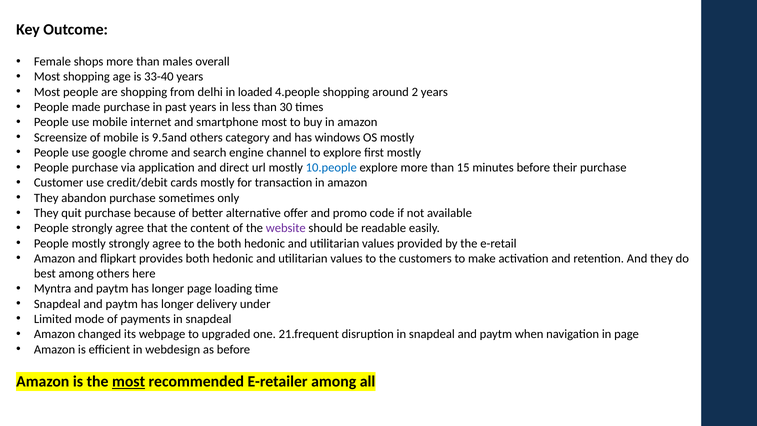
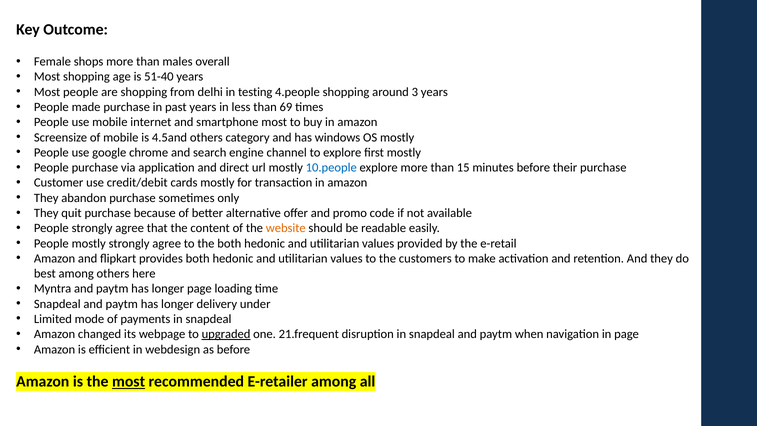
33-40: 33-40 -> 51-40
loaded: loaded -> testing
2: 2 -> 3
30: 30 -> 69
9.5and: 9.5and -> 4.5and
website colour: purple -> orange
upgraded underline: none -> present
